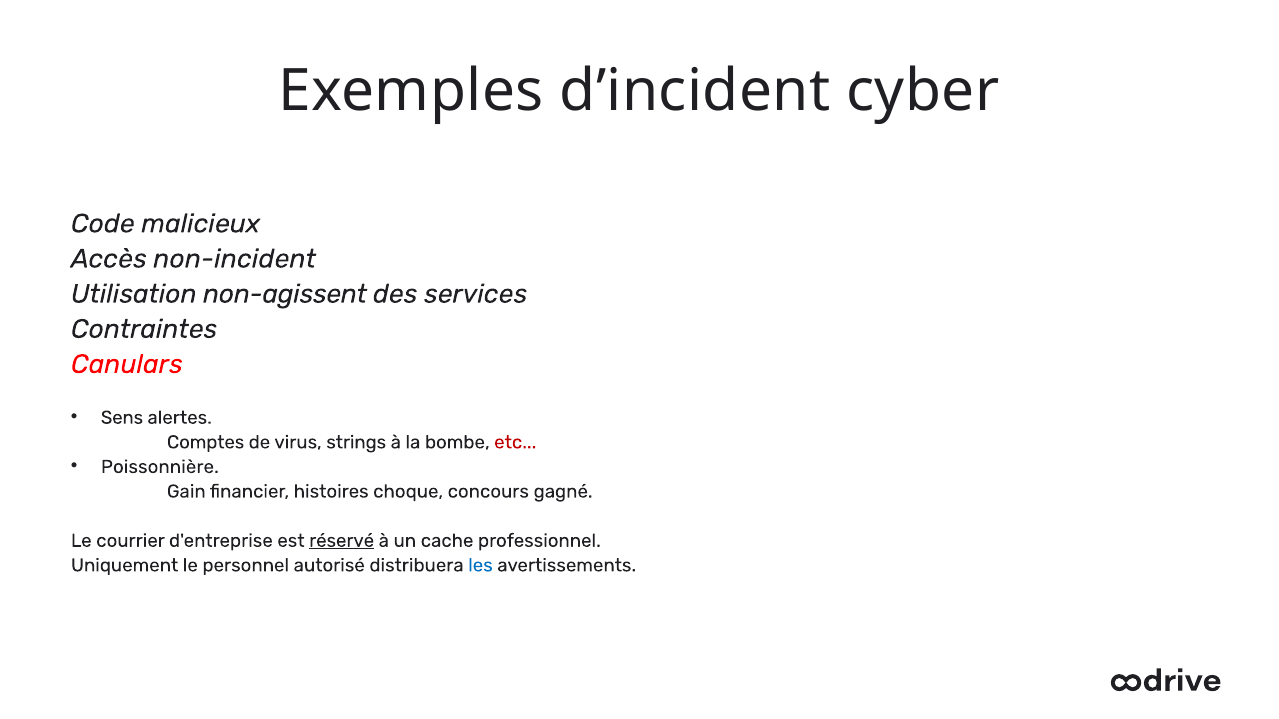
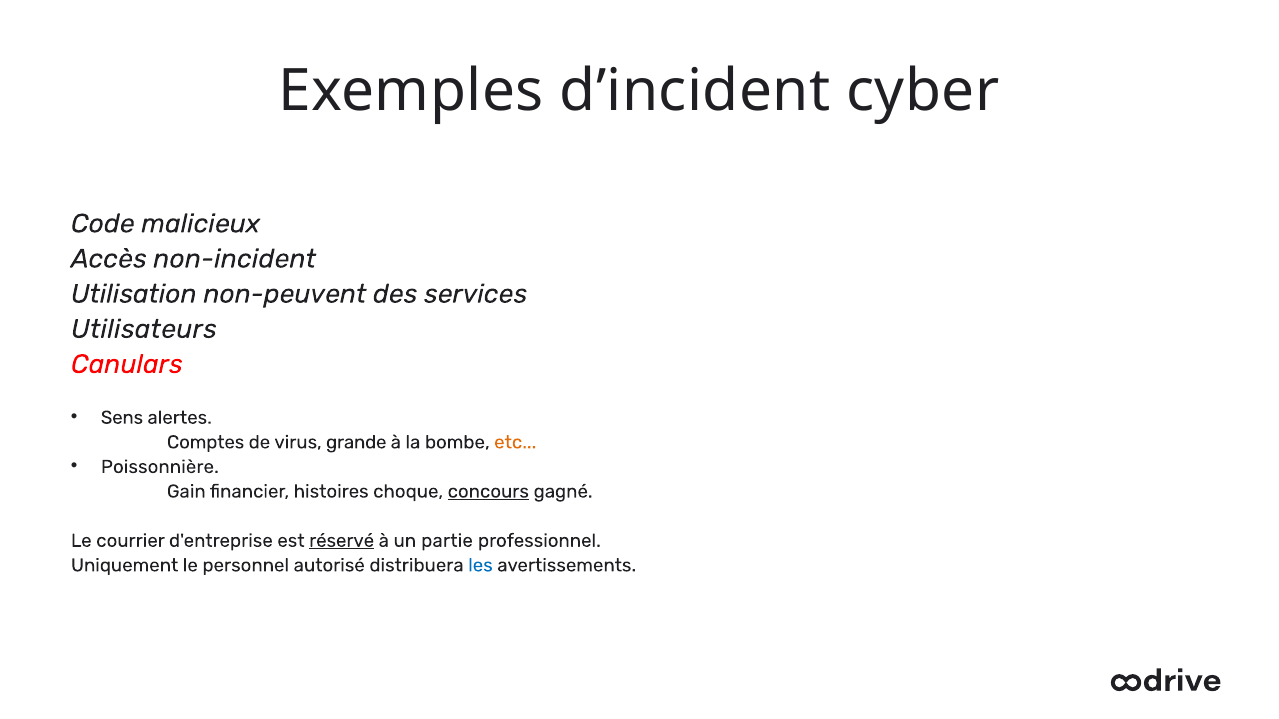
non-agissent: non-agissent -> non-peuvent
Contraintes: Contraintes -> Utilisateurs
strings: strings -> grande
etc colour: red -> orange
concours underline: none -> present
cache: cache -> partie
